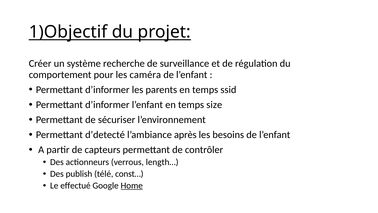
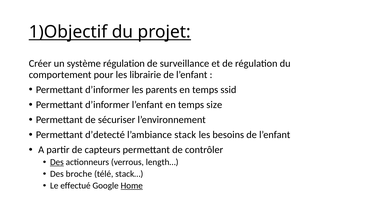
système recherche: recherche -> régulation
caméra: caméra -> librairie
après: après -> stack
Des at (57, 162) underline: none -> present
publish: publish -> broche
const…: const… -> stack…
